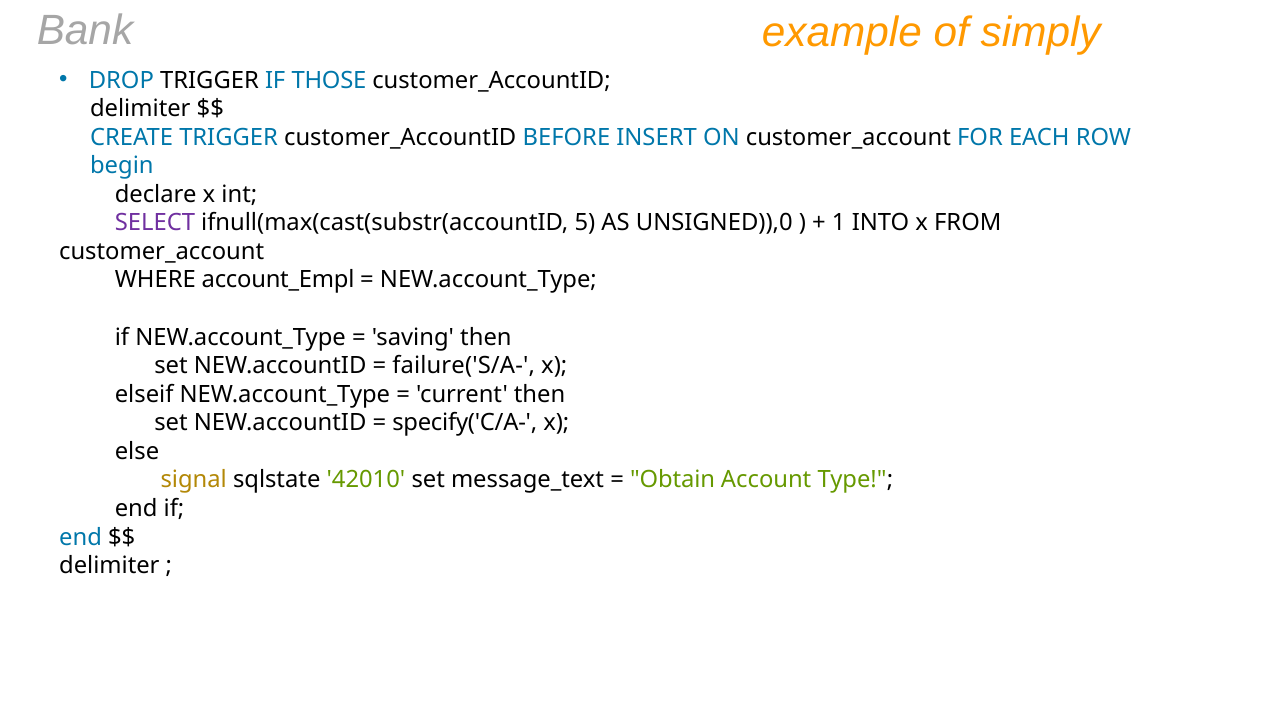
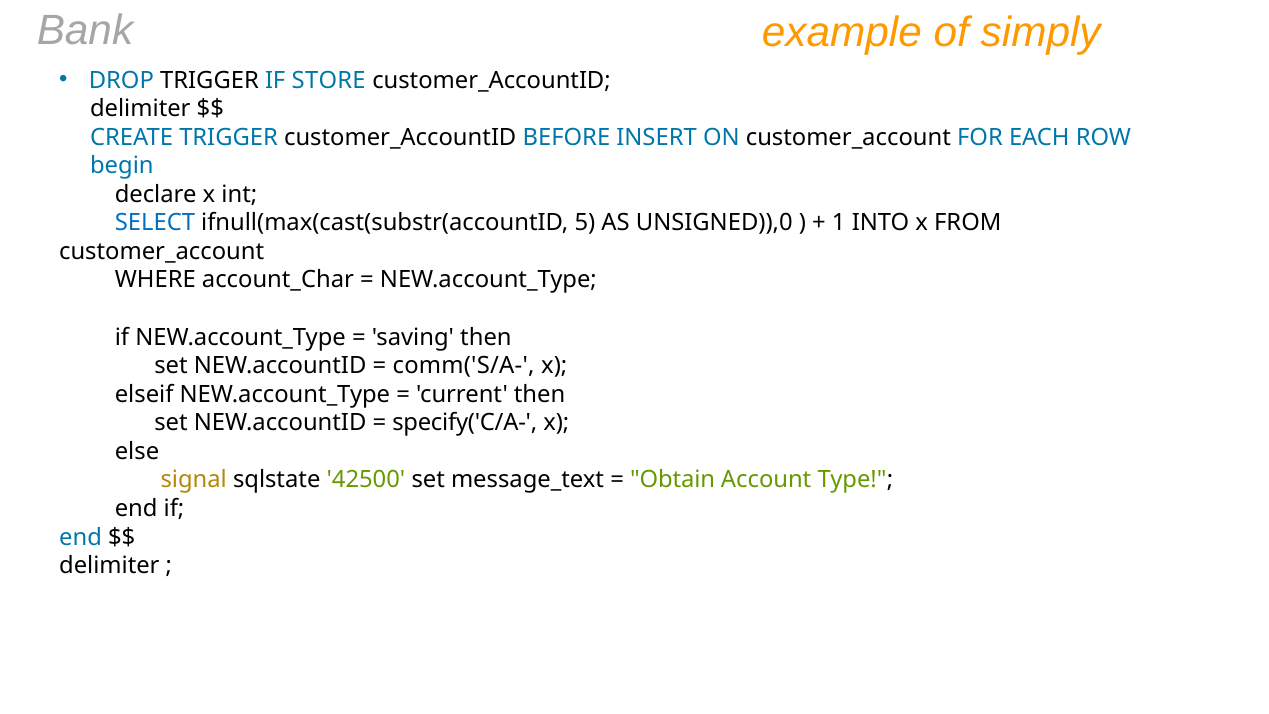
THOSE: THOSE -> STORE
SELECT colour: purple -> blue
account_Empl: account_Empl -> account_Char
failure('S/A-: failure('S/A- -> comm('S/A-
42010: 42010 -> 42500
